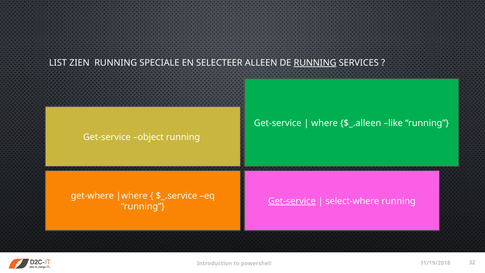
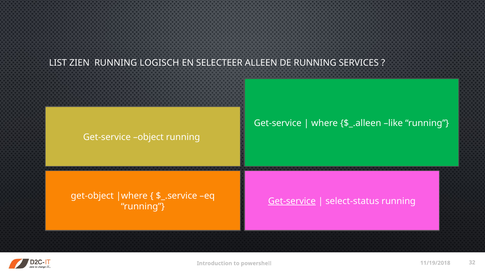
SPECIALE: SPECIALE -> LOGISCH
RUNNING at (315, 63) underline: present -> none
get-where: get-where -> get-object
select-where: select-where -> select-status
